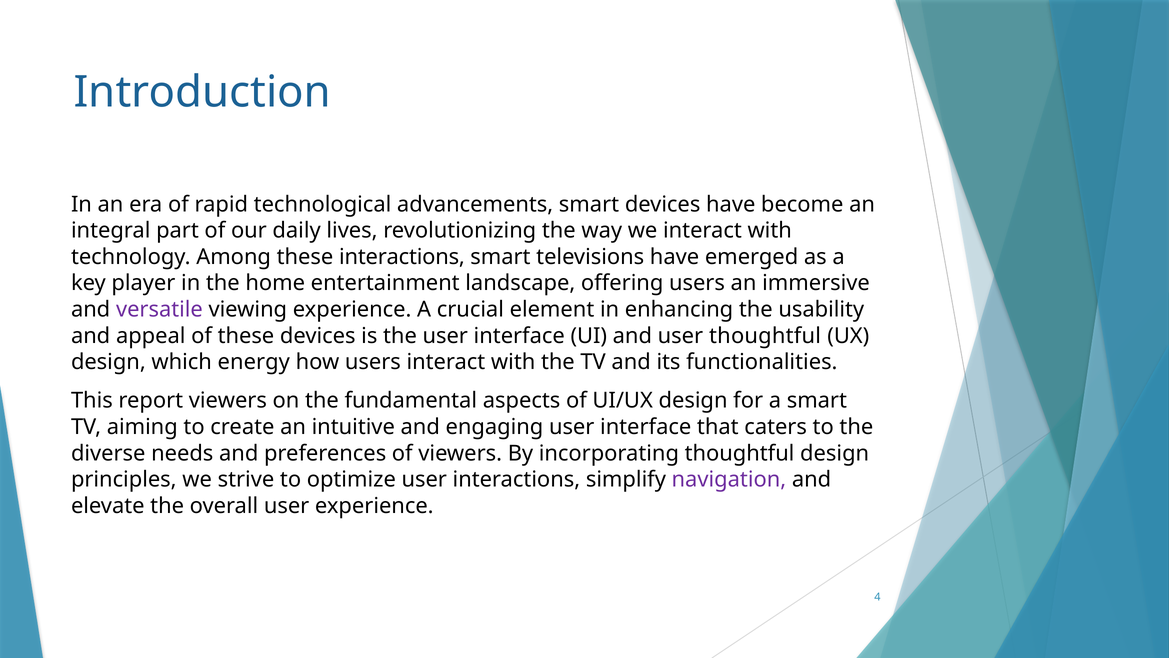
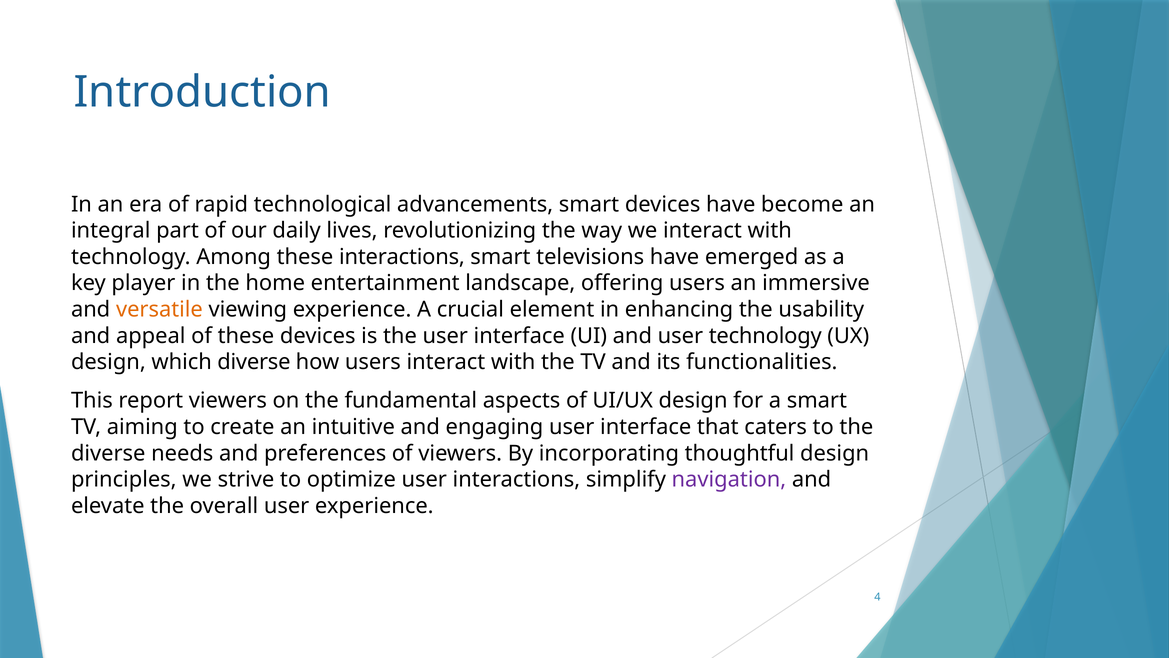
versatile colour: purple -> orange
user thoughtful: thoughtful -> technology
which energy: energy -> diverse
